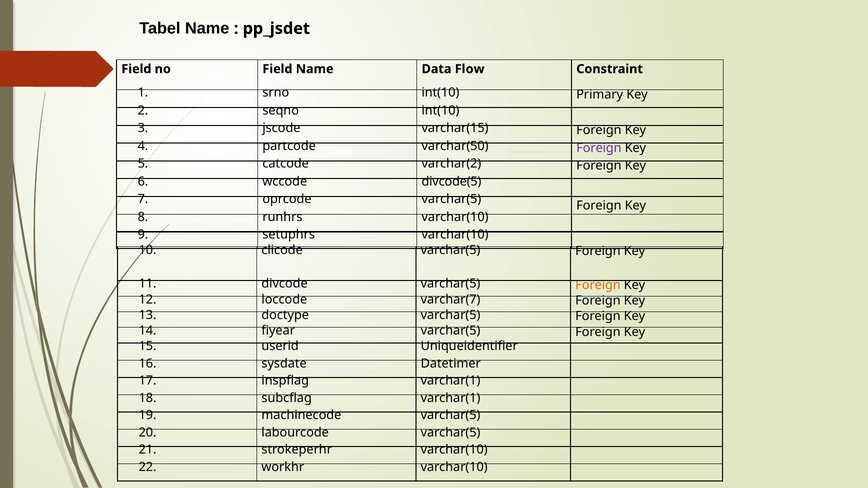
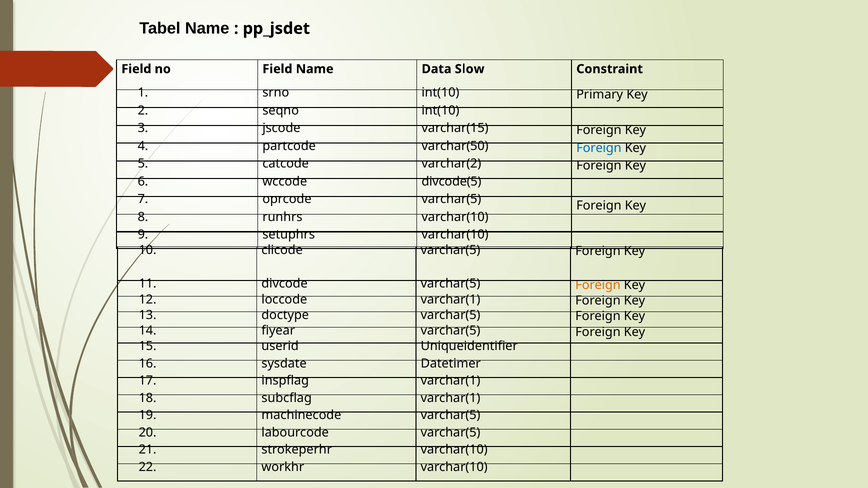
Flow: Flow -> Slow
Foreign at (599, 148) colour: purple -> blue
loccode varchar(7: varchar(7 -> varchar(1
